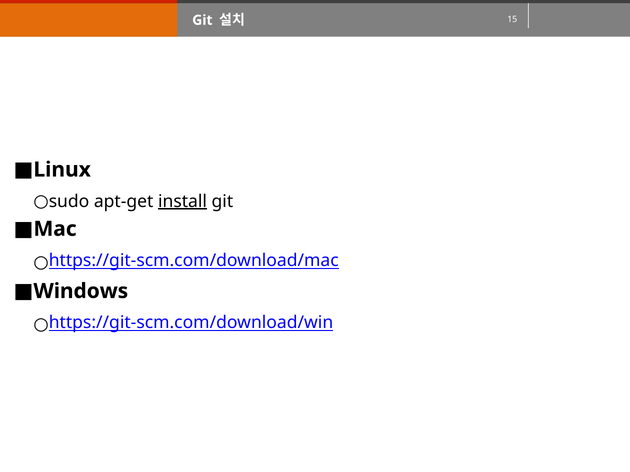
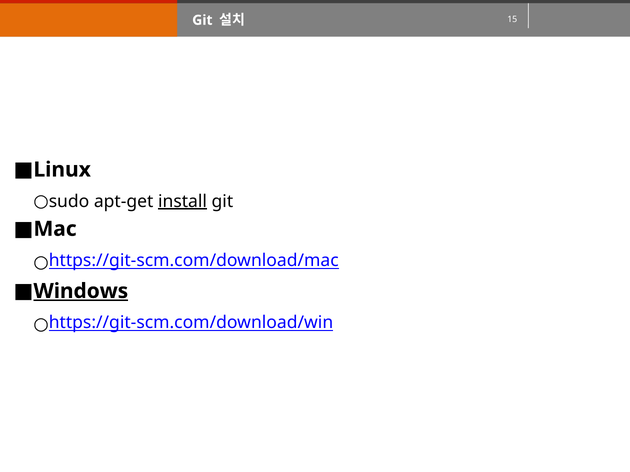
Windows underline: none -> present
